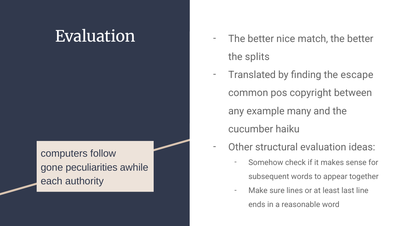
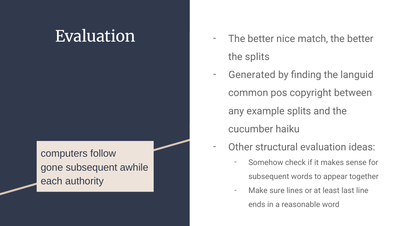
Translated: Translated -> Generated
escape: escape -> languid
example many: many -> splits
gone peculiarities: peculiarities -> subsequent
